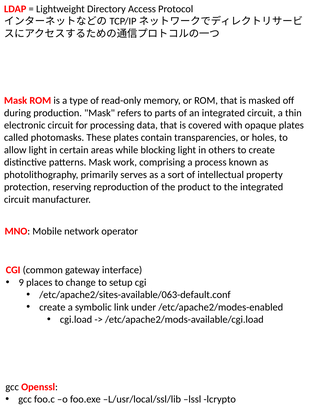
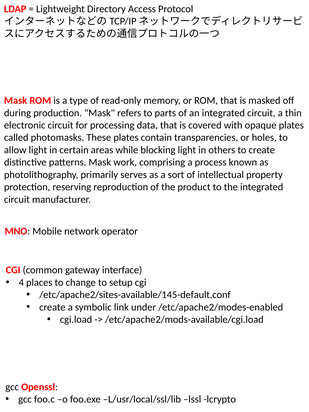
9: 9 -> 4
/etc/apache2/sites-available/063-default.conf: /etc/apache2/sites-available/063-default.conf -> /etc/apache2/sites-available/145-default.conf
